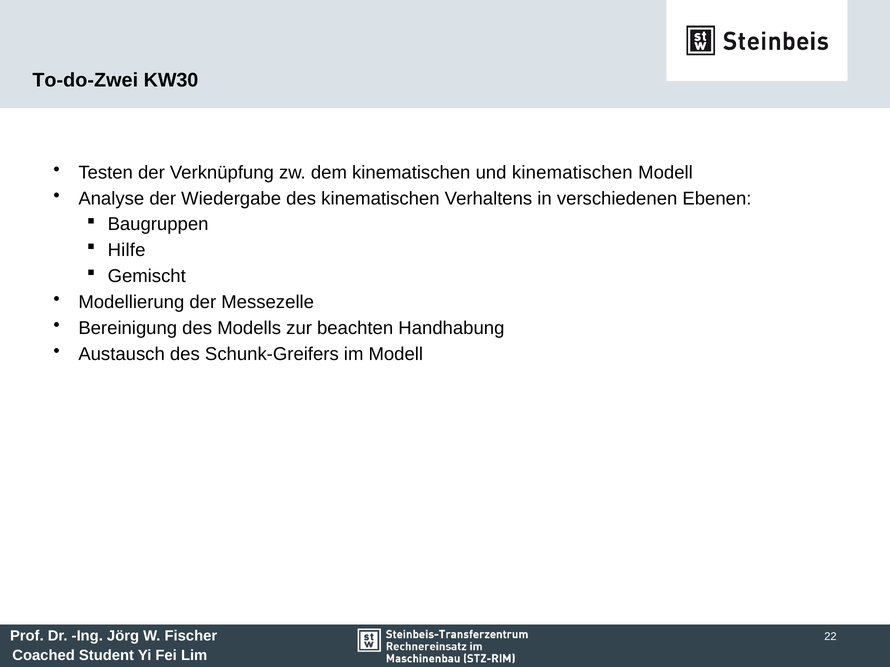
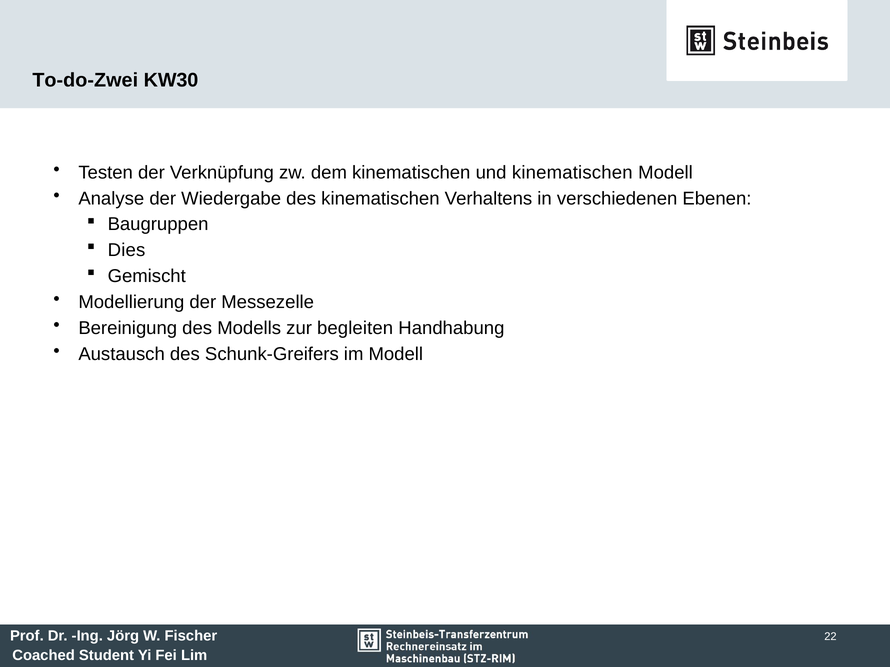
Hilfe: Hilfe -> Dies
beachten: beachten -> begleiten
